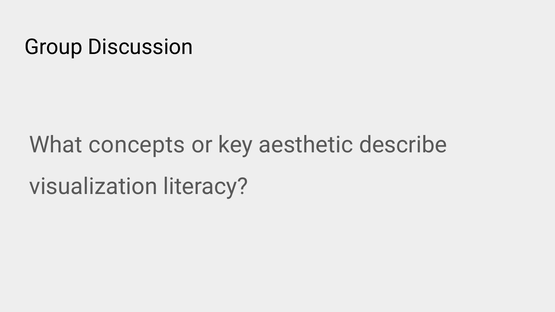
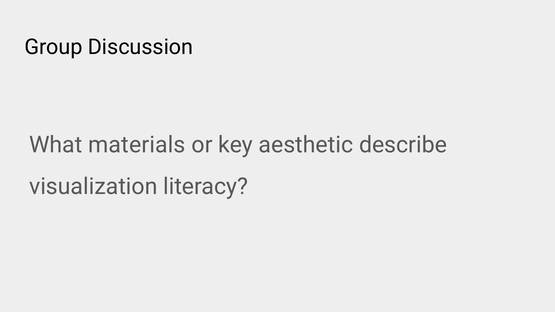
concepts: concepts -> materials
